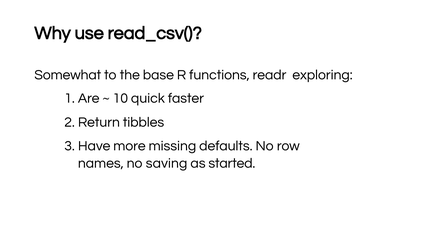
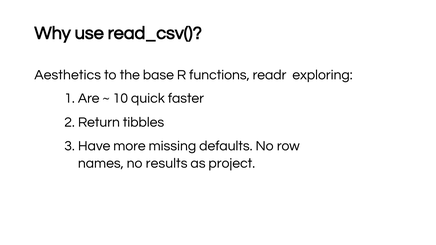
Somewhat: Somewhat -> Aesthetics
saving: saving -> results
started: started -> project
